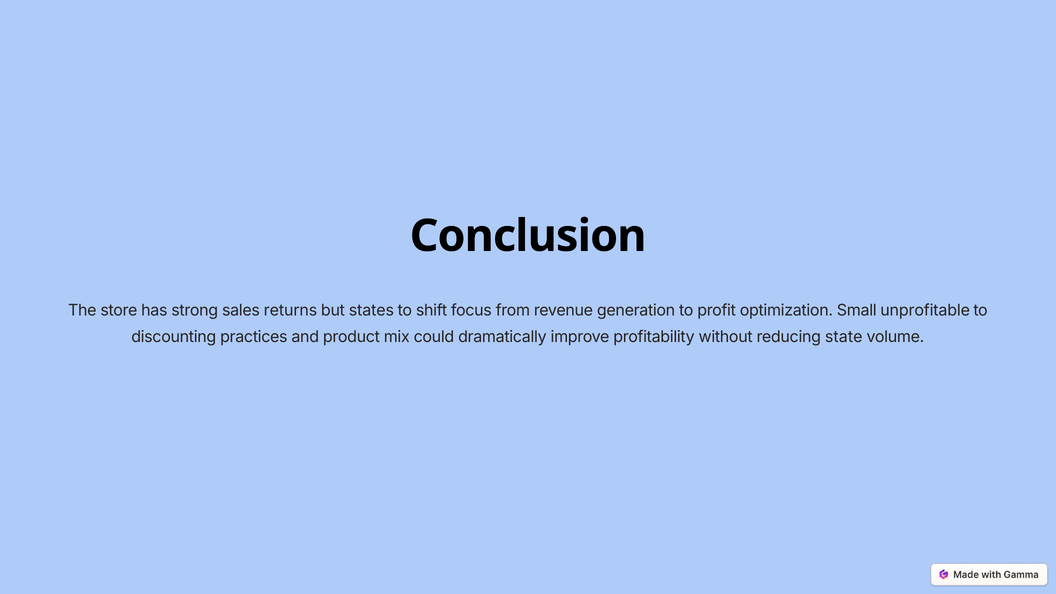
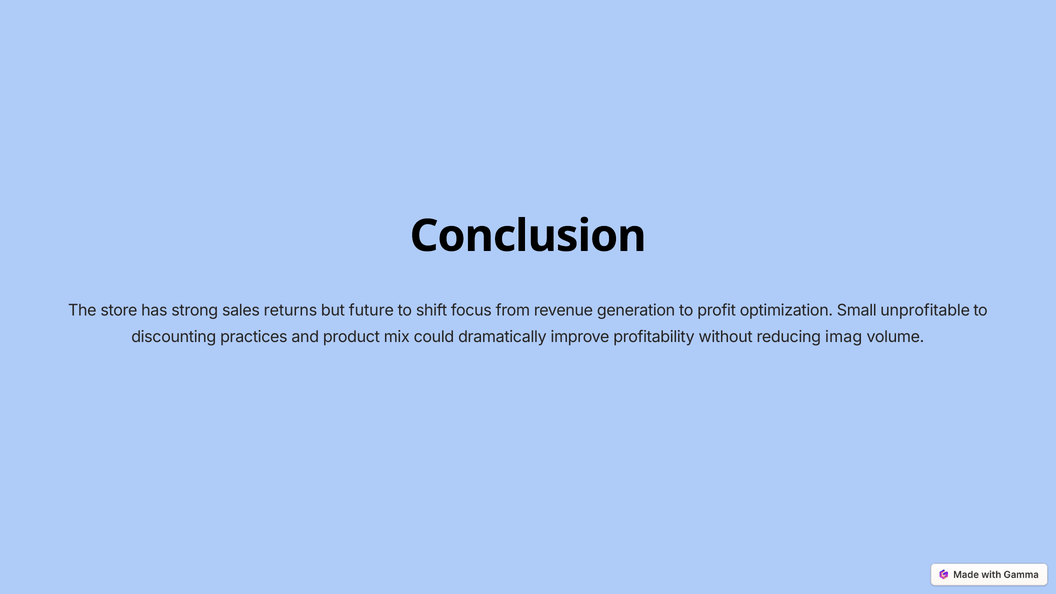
states: states -> future
state: state -> imag
